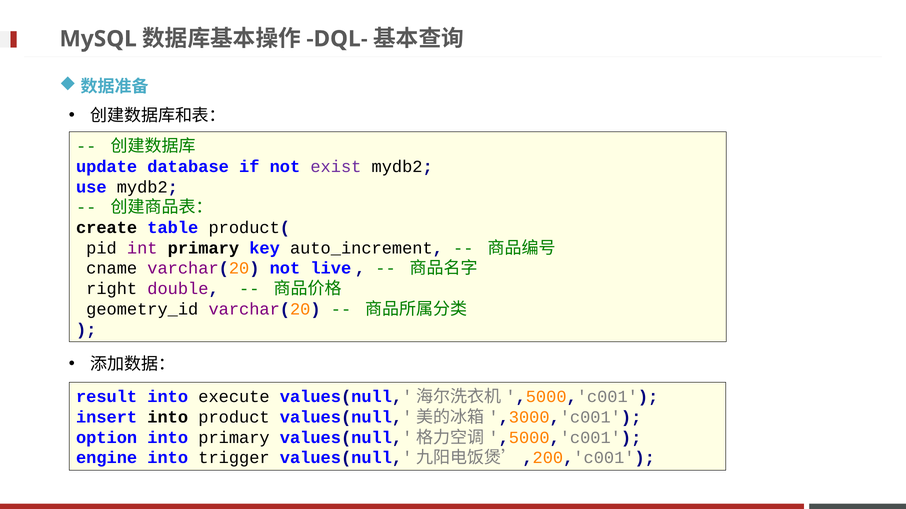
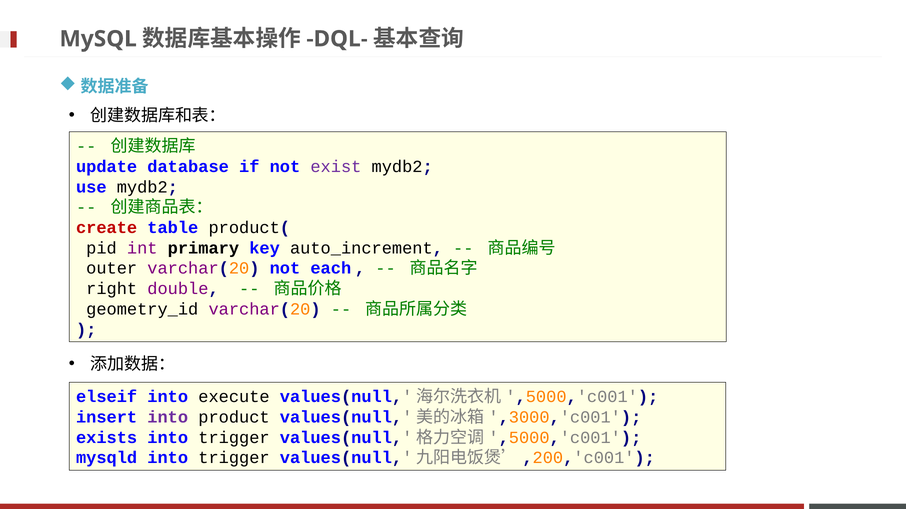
create colour: black -> red
cname: cname -> outer
live: live -> each
result: result -> elseif
into at (168, 418) colour: black -> purple
option: option -> exists
primary at (234, 438): primary -> trigger
engine: engine -> mysqld
